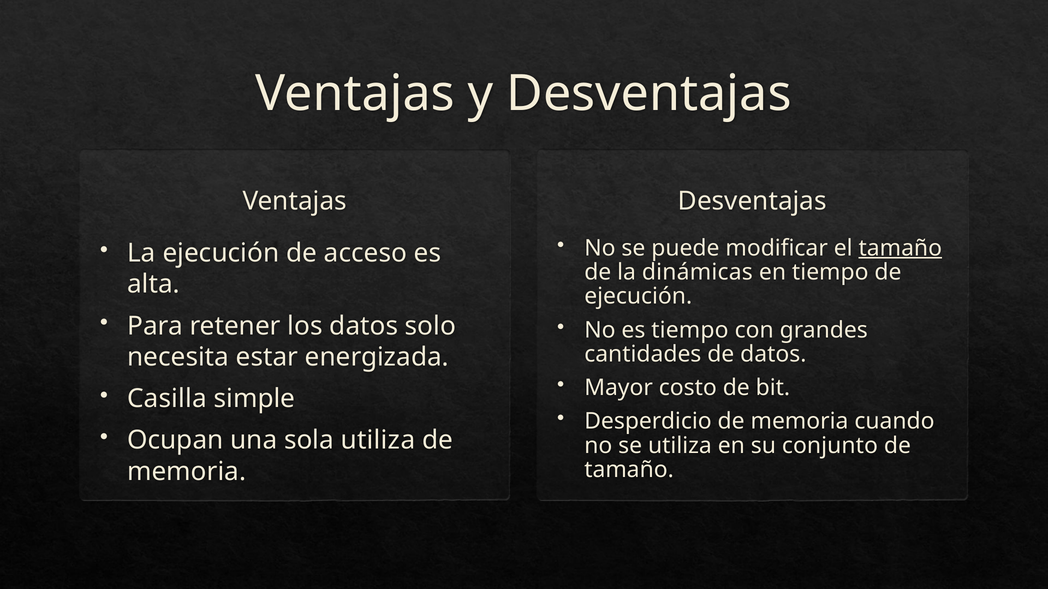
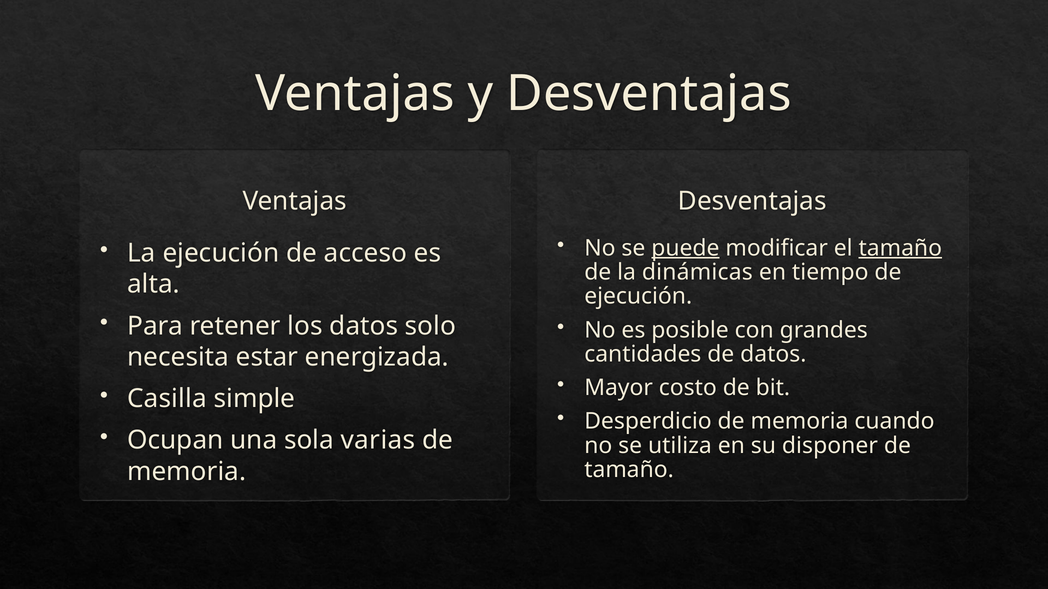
puede underline: none -> present
es tiempo: tiempo -> posible
sola utiliza: utiliza -> varias
conjunto: conjunto -> disponer
